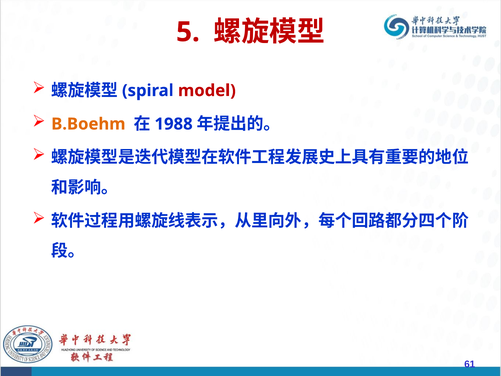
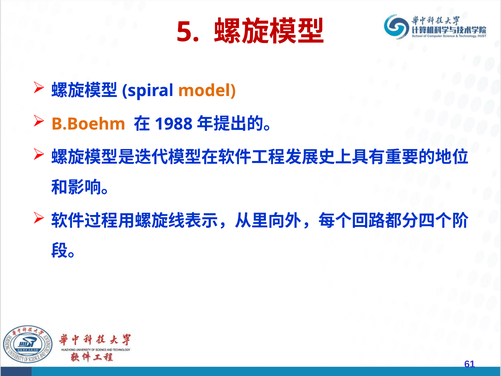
model colour: red -> orange
